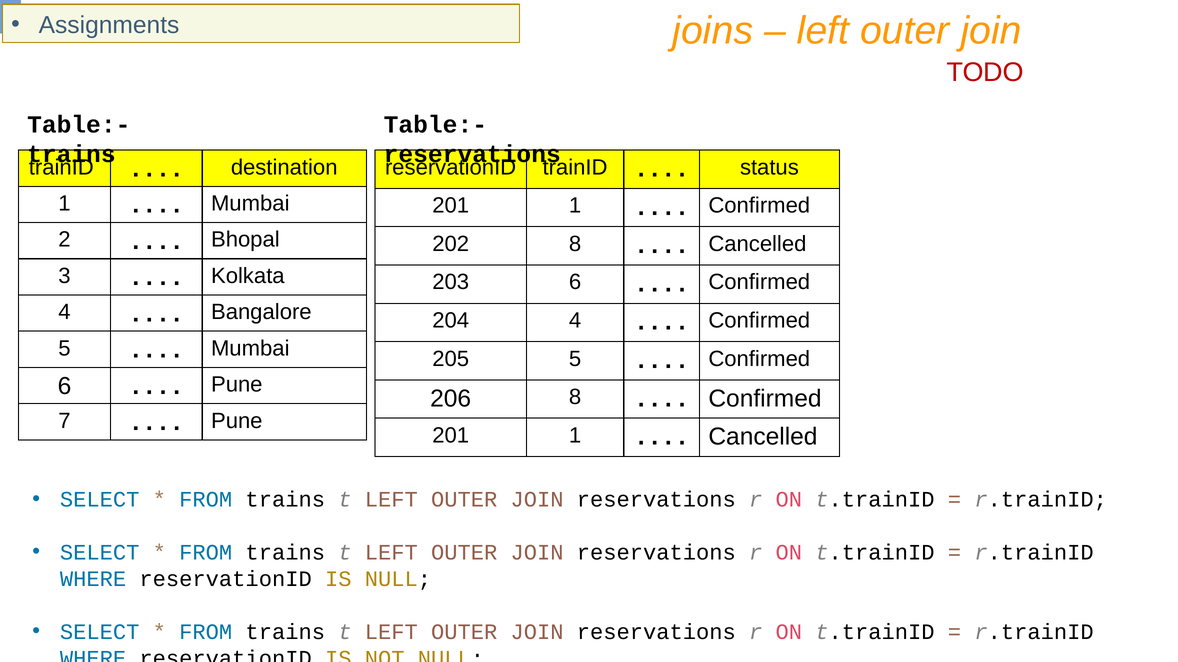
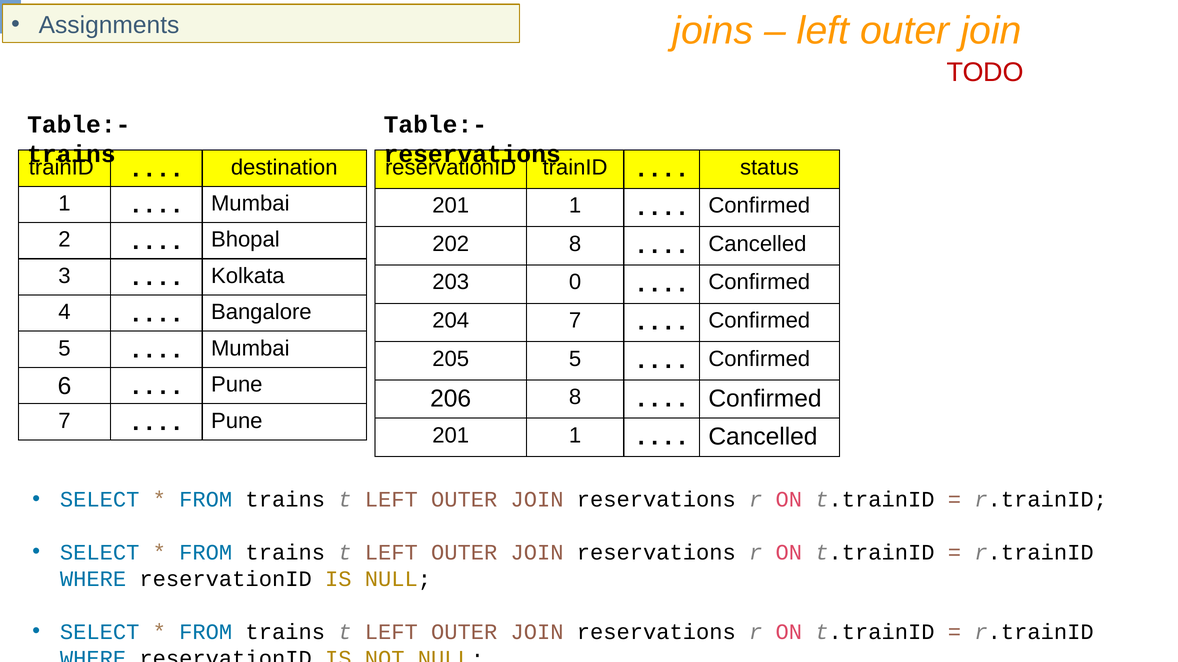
203 6: 6 -> 0
204 4: 4 -> 7
